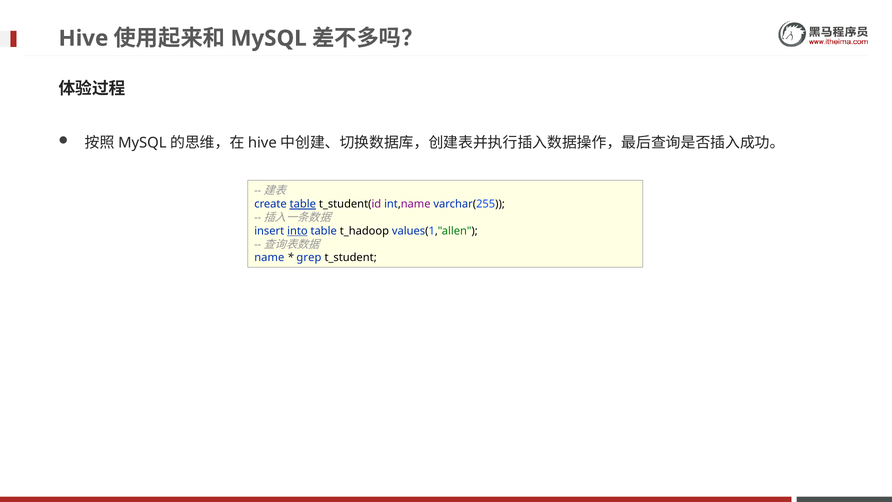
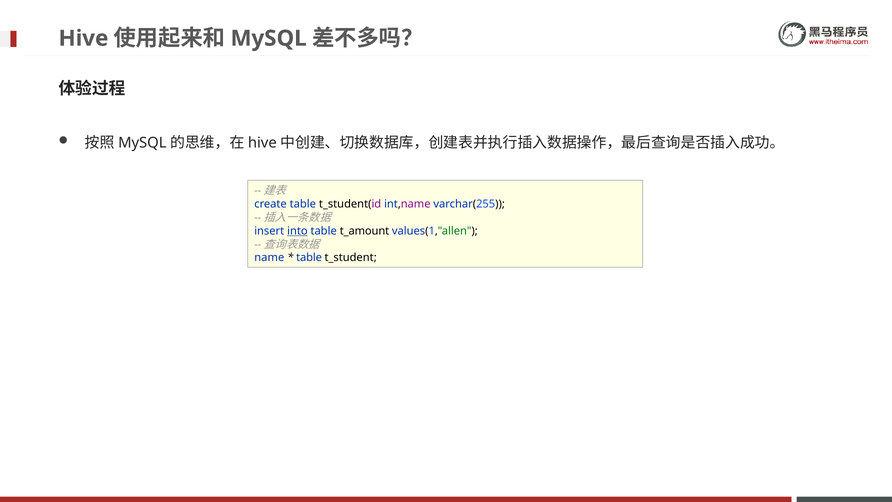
table at (303, 204) underline: present -> none
t_hadoop: t_hadoop -> t_amount
grep at (309, 258): grep -> table
